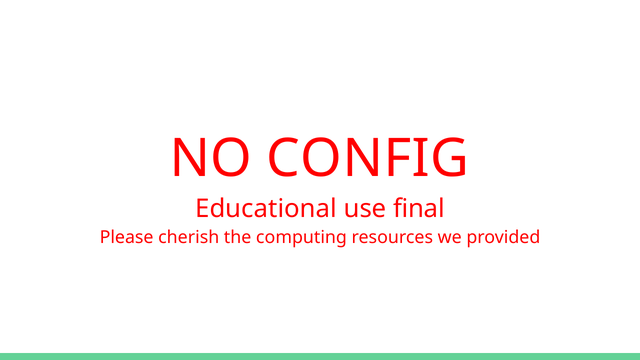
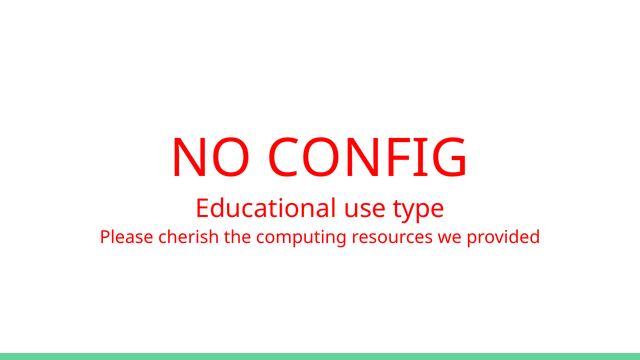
final: final -> type
